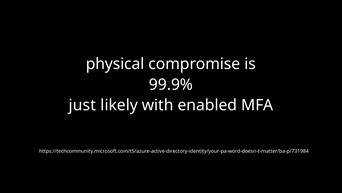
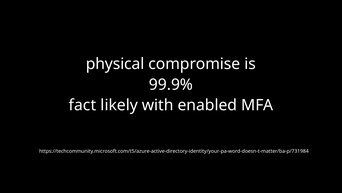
just: just -> fact
